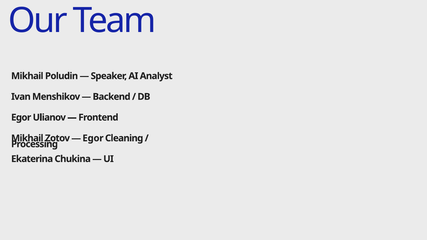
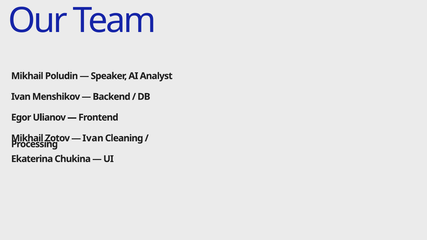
Egor at (93, 138): Egor -> Ivan
